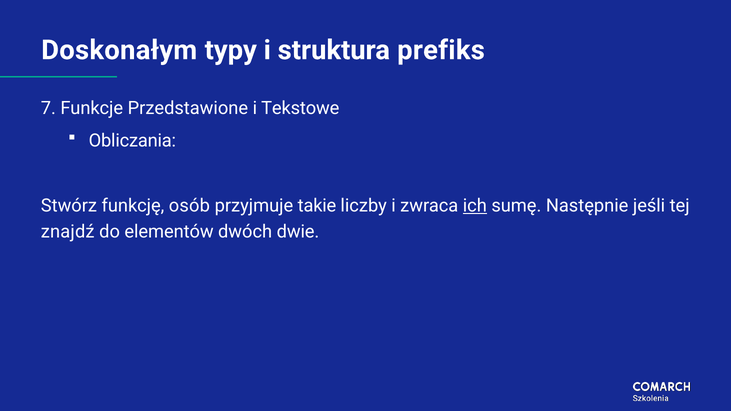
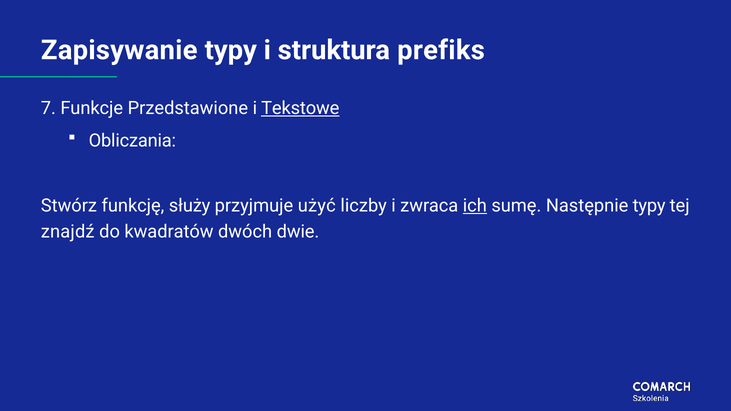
Doskonałym: Doskonałym -> Zapisywanie
Tekstowe underline: none -> present
osób: osób -> służy
takie: takie -> użyć
Następnie jeśli: jeśli -> typy
elementów: elementów -> kwadratów
